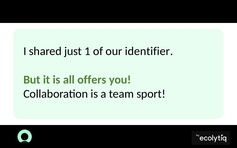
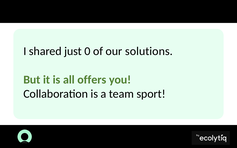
1: 1 -> 0
identifier: identifier -> solutions
